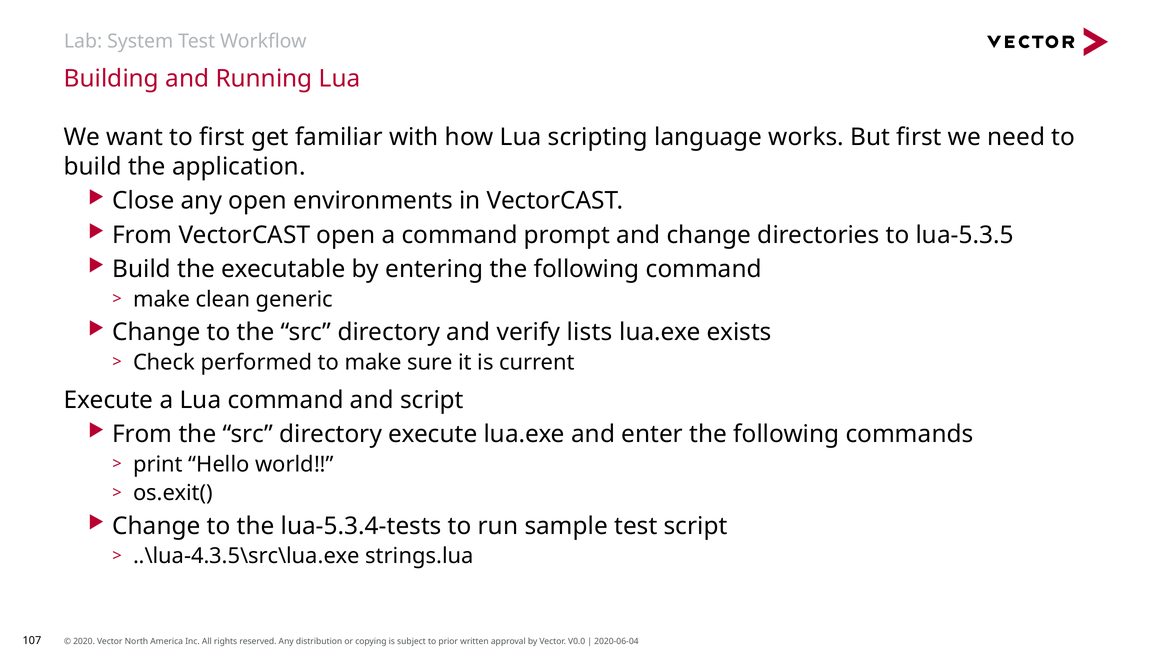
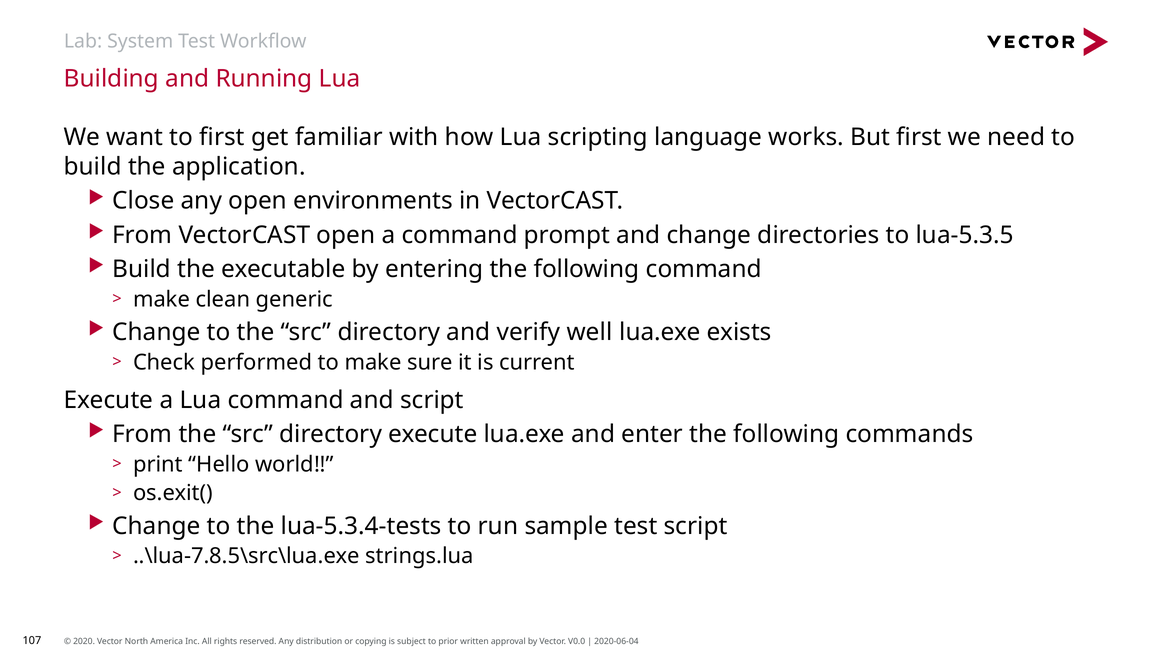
lists: lists -> well
..\lua-4.3.5\src\lua.exe: ..\lua-4.3.5\src\lua.exe -> ..\lua-7.8.5\src\lua.exe
